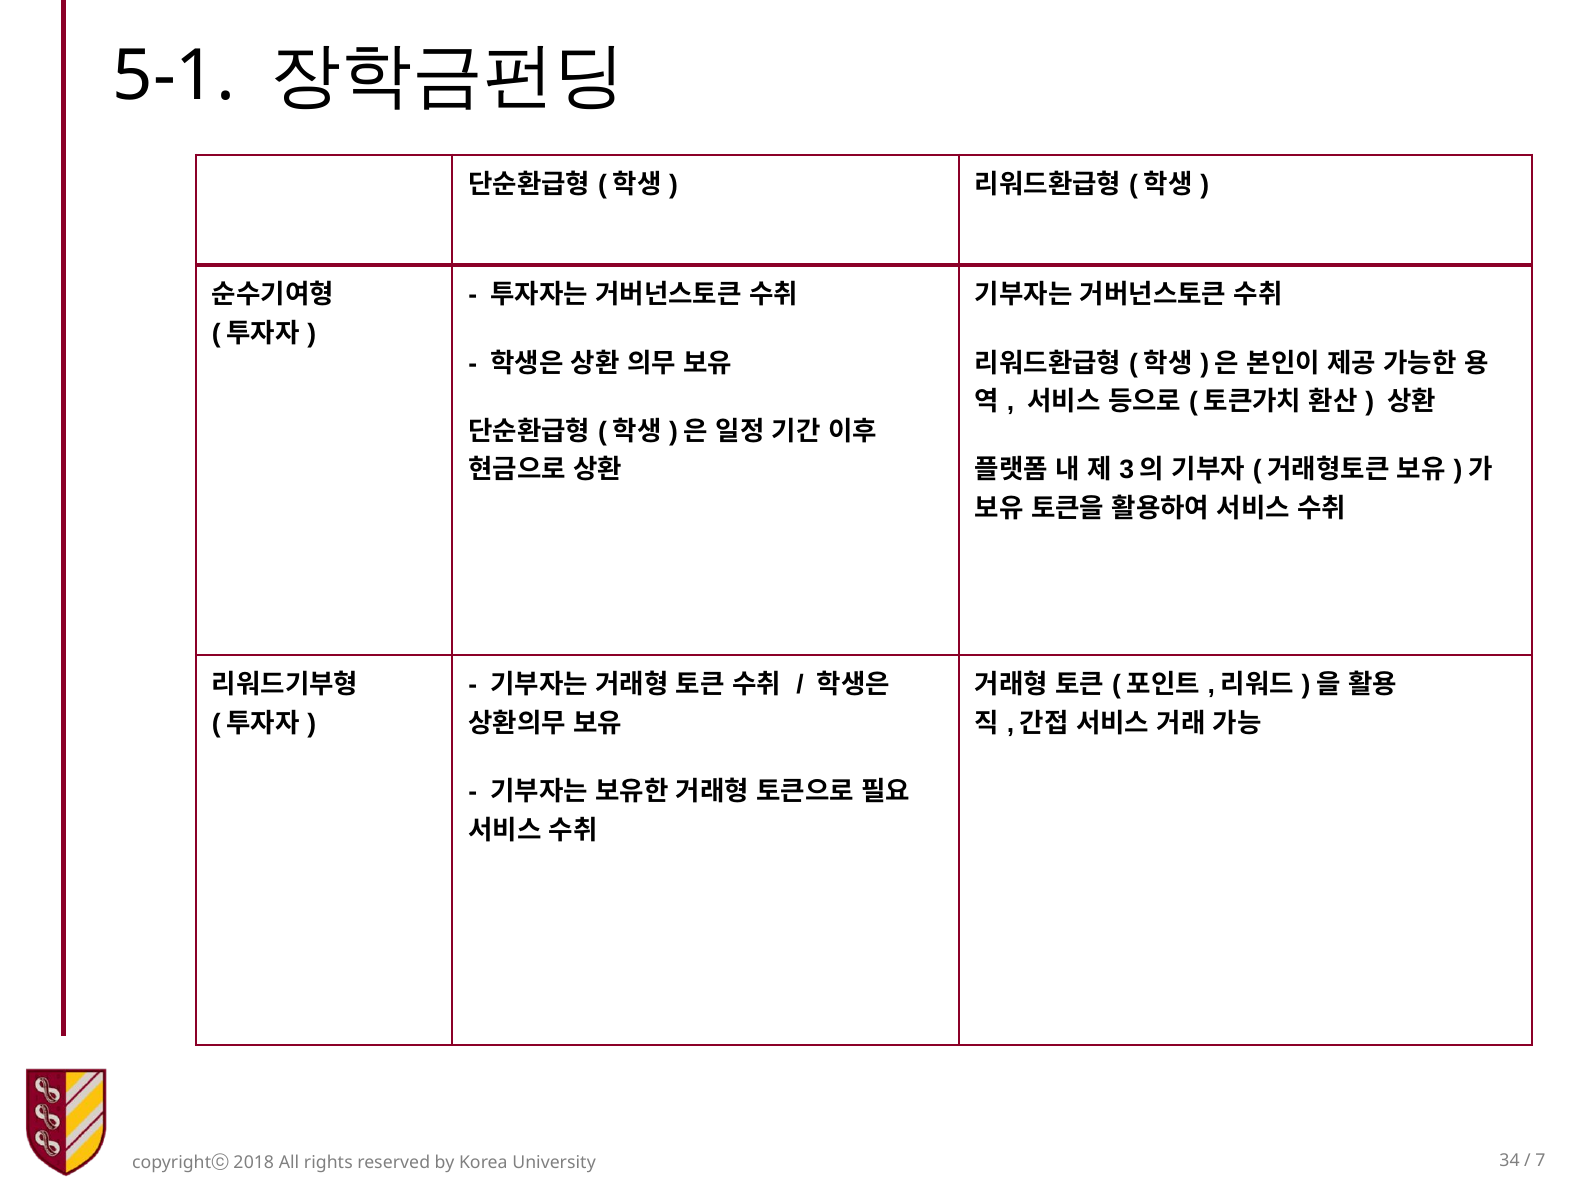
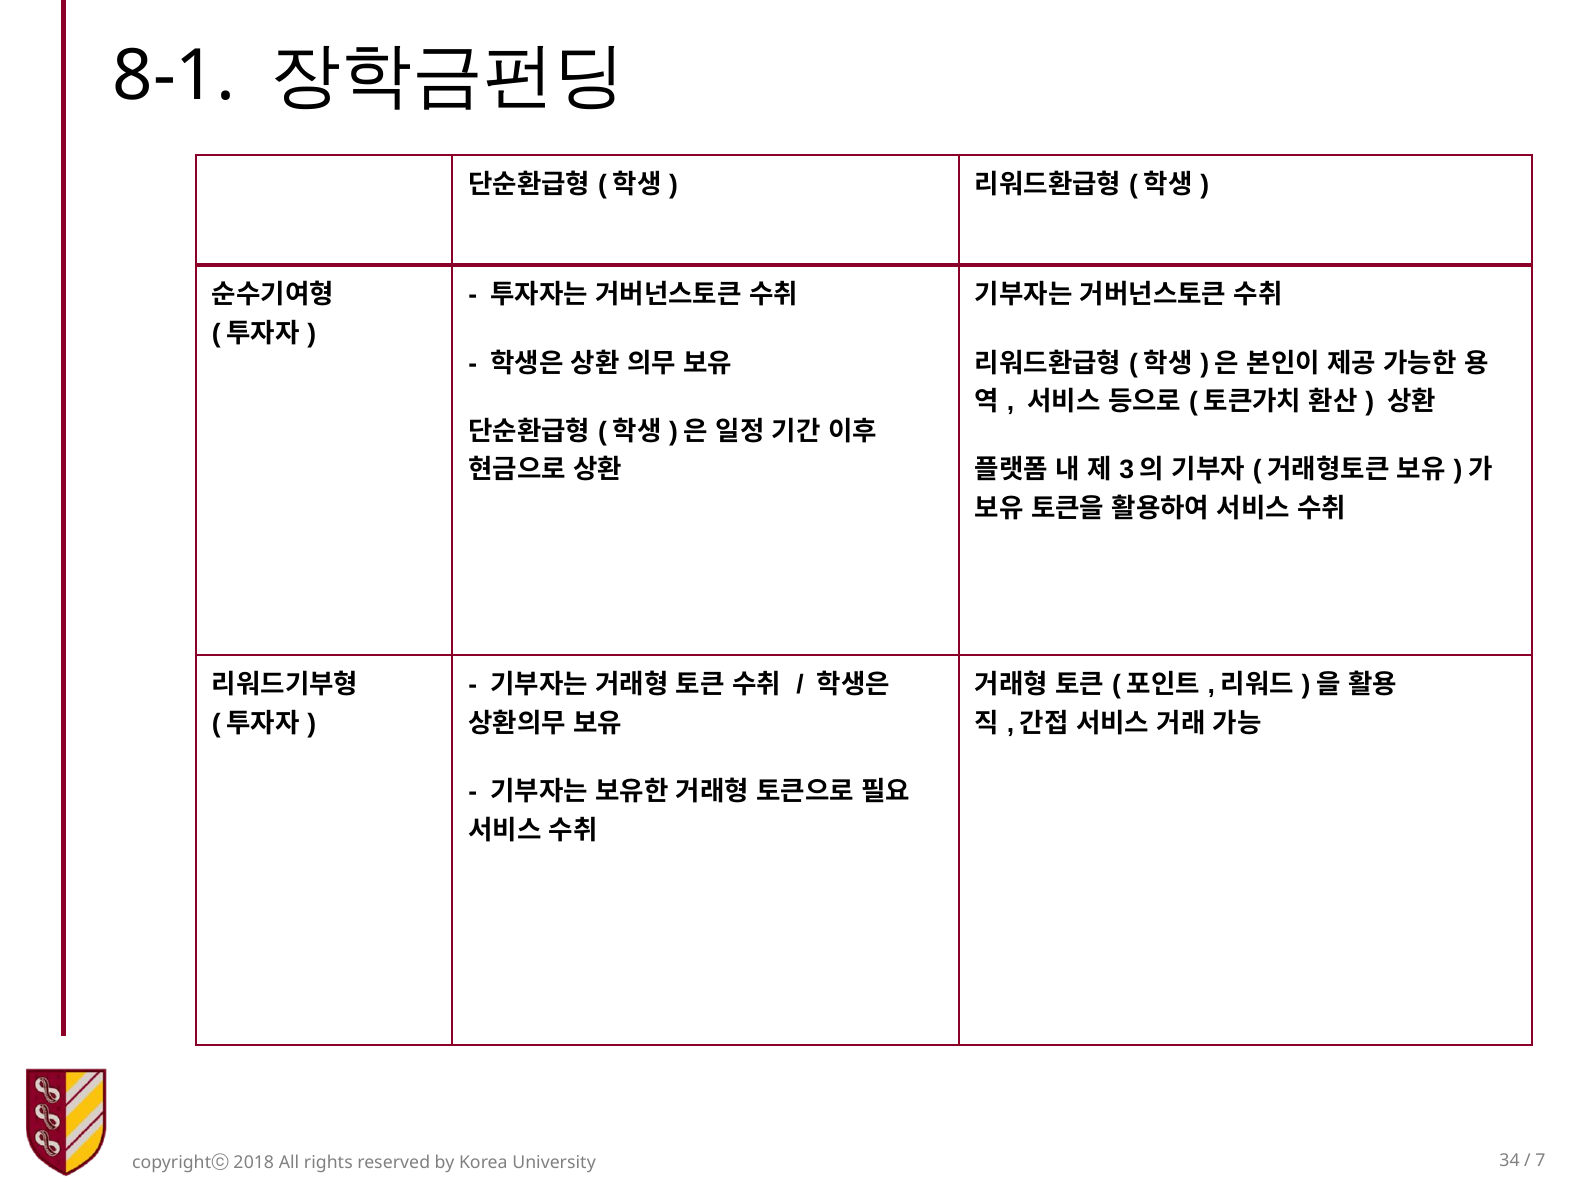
5-1: 5-1 -> 8-1
